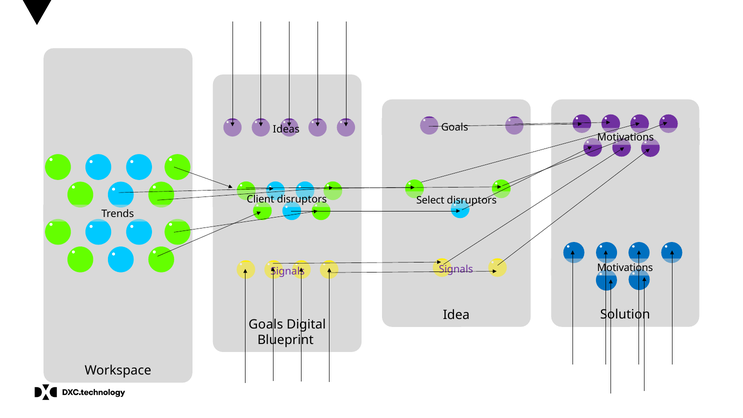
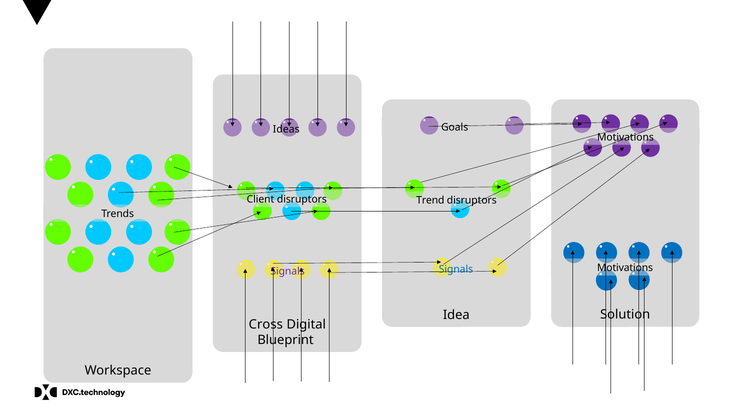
Select: Select -> Trend
Signals at (456, 269) colour: purple -> blue
Goals at (266, 324): Goals -> Cross
